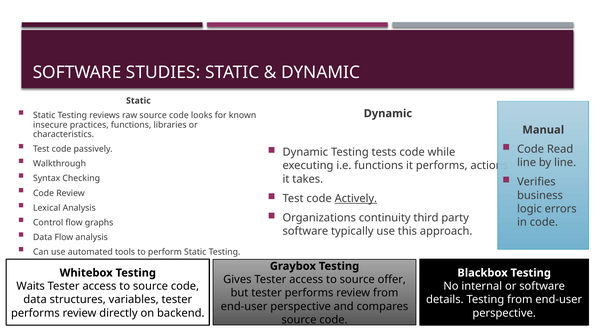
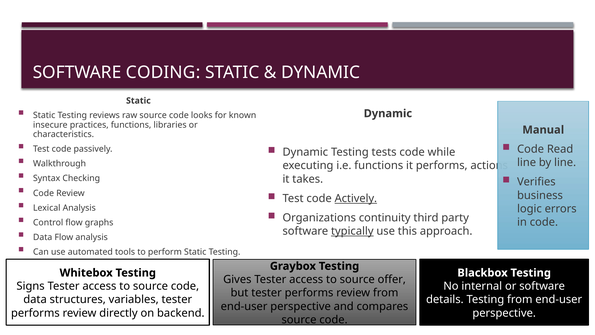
STUDIES: STUDIES -> CODING
typically underline: none -> present
Waits: Waits -> Signs
